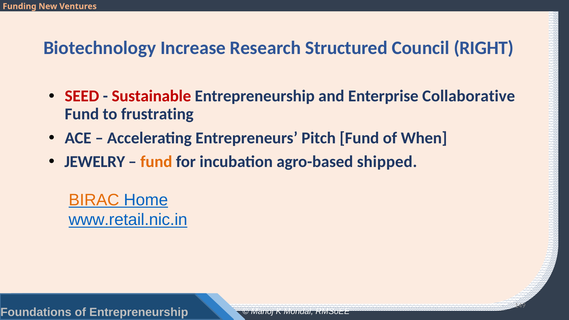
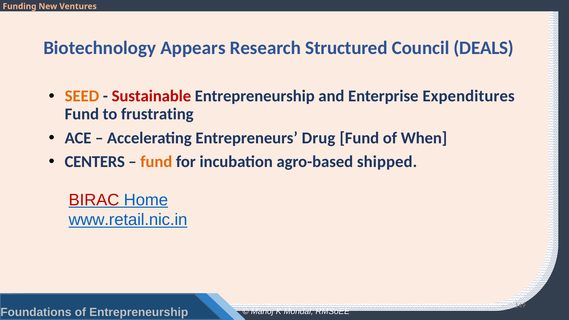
Increase: Increase -> Appears
RIGHT: RIGHT -> DEALS
SEED colour: red -> orange
Collaborative: Collaborative -> Expenditures
Pitch: Pitch -> Drug
JEWELRY: JEWELRY -> CENTERS
BIRAC colour: orange -> red
